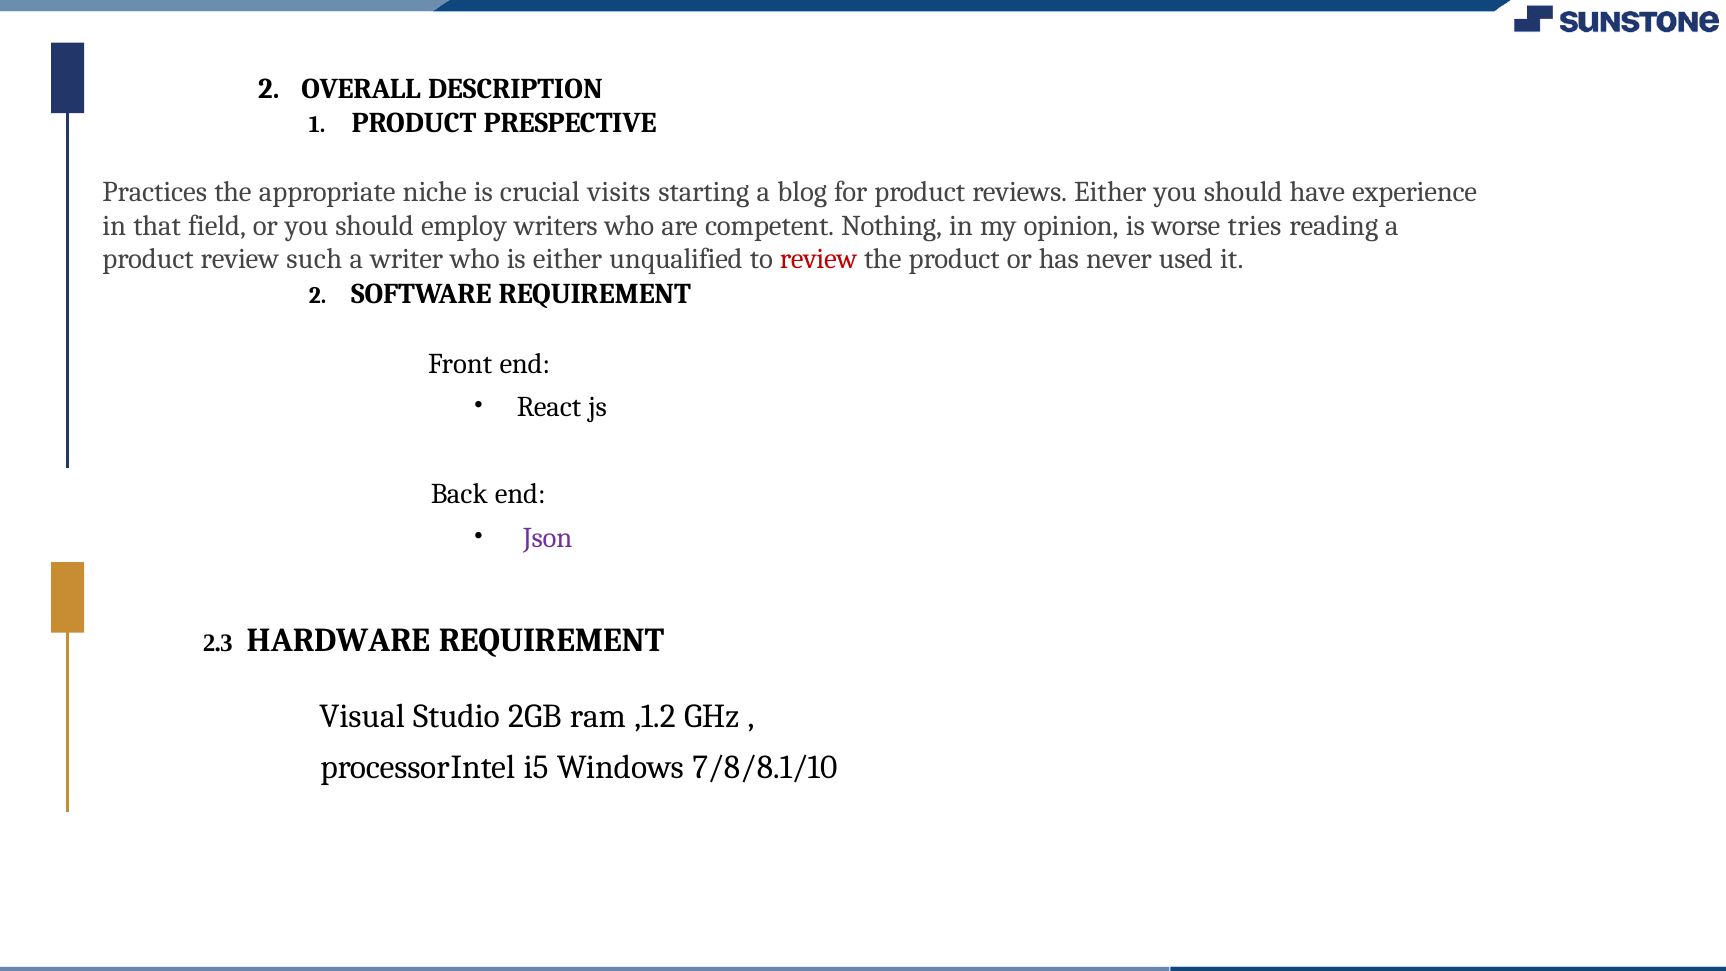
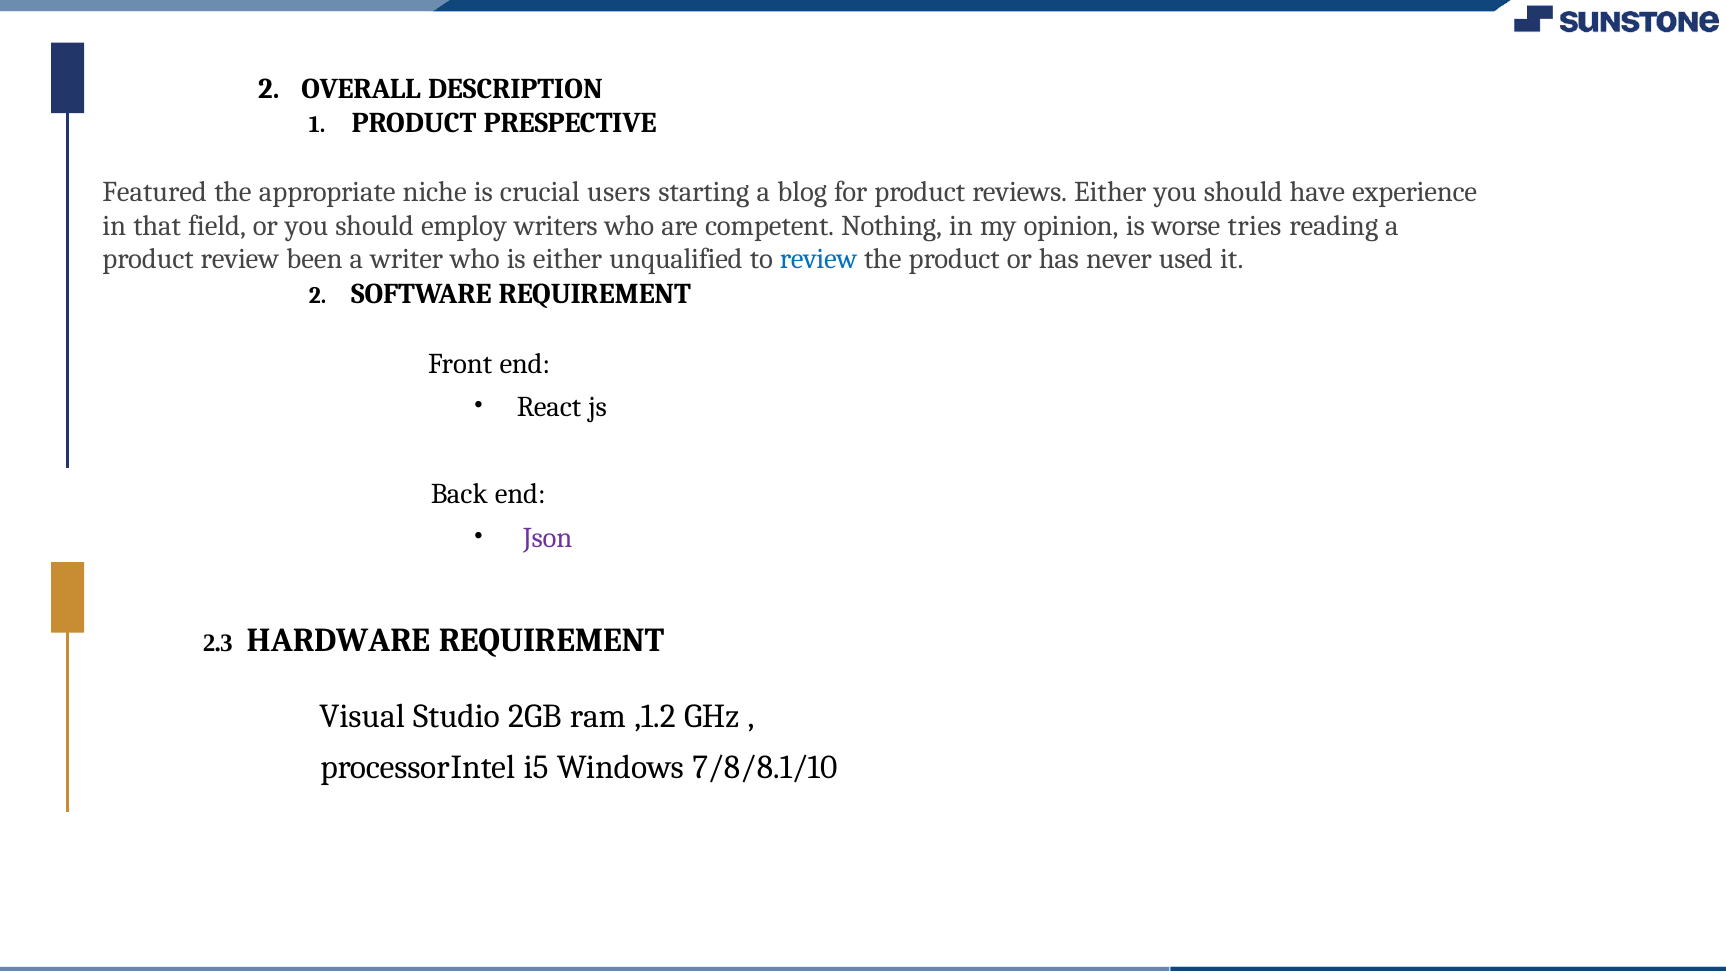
Practices: Practices -> Featured
visits: visits -> users
such: such -> been
review at (819, 259) colour: red -> blue
